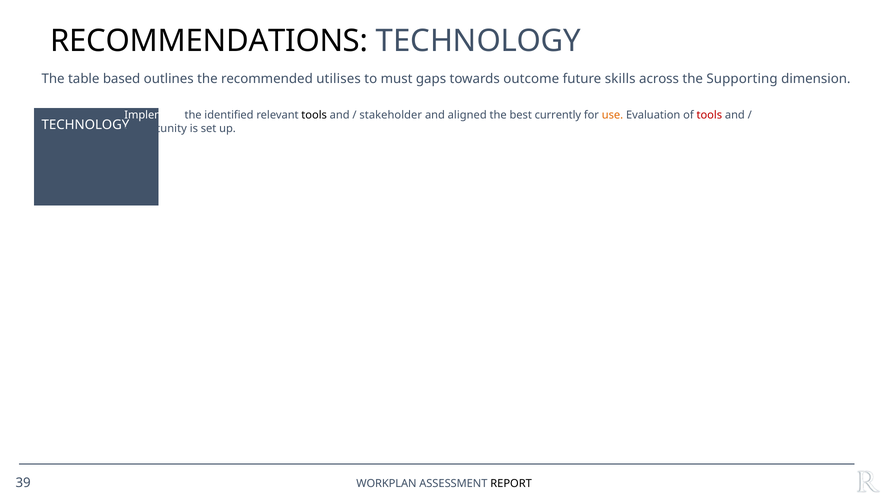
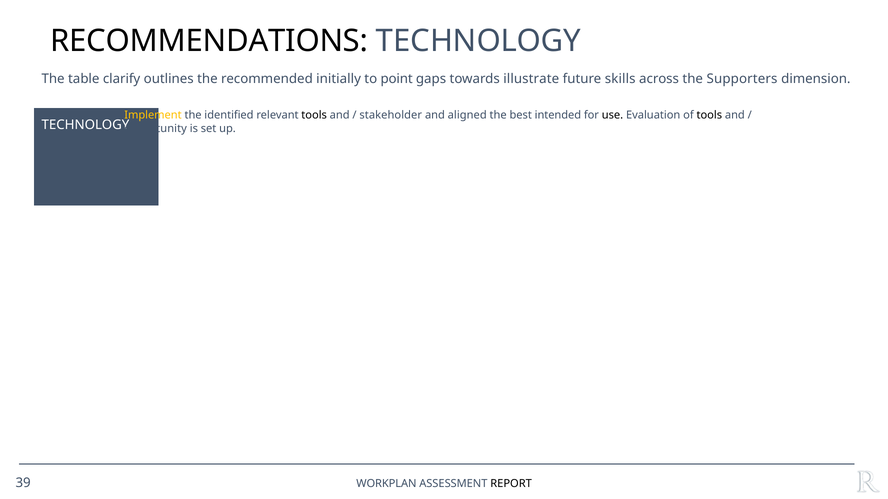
based: based -> clarify
utilises: utilises -> initially
must: must -> point
outcome: outcome -> illustrate
Supporting: Supporting -> Supporters
Implement colour: white -> yellow
currently: currently -> intended
use colour: orange -> black
tools at (709, 115) colour: red -> black
